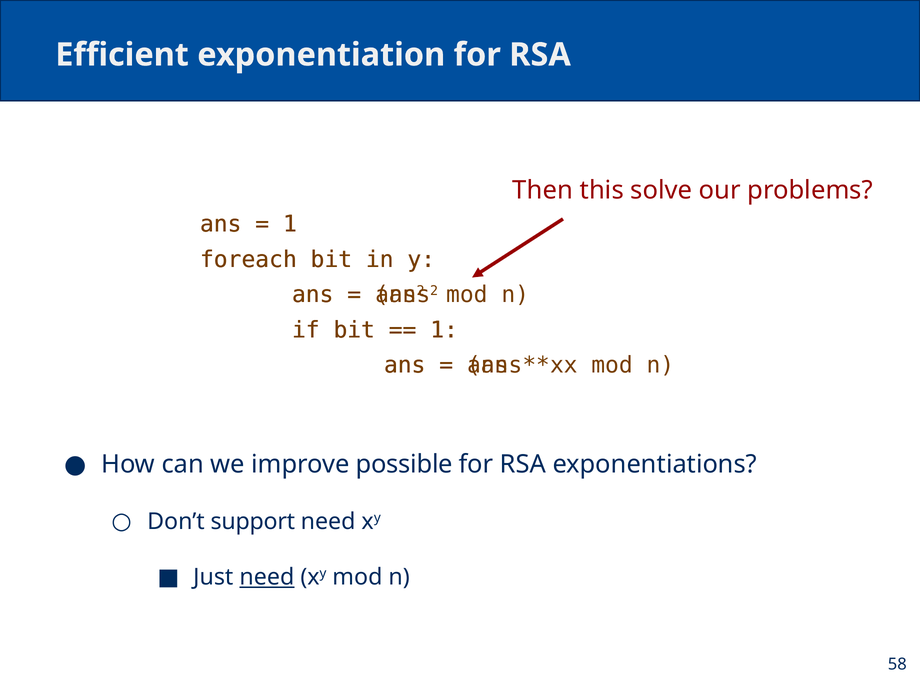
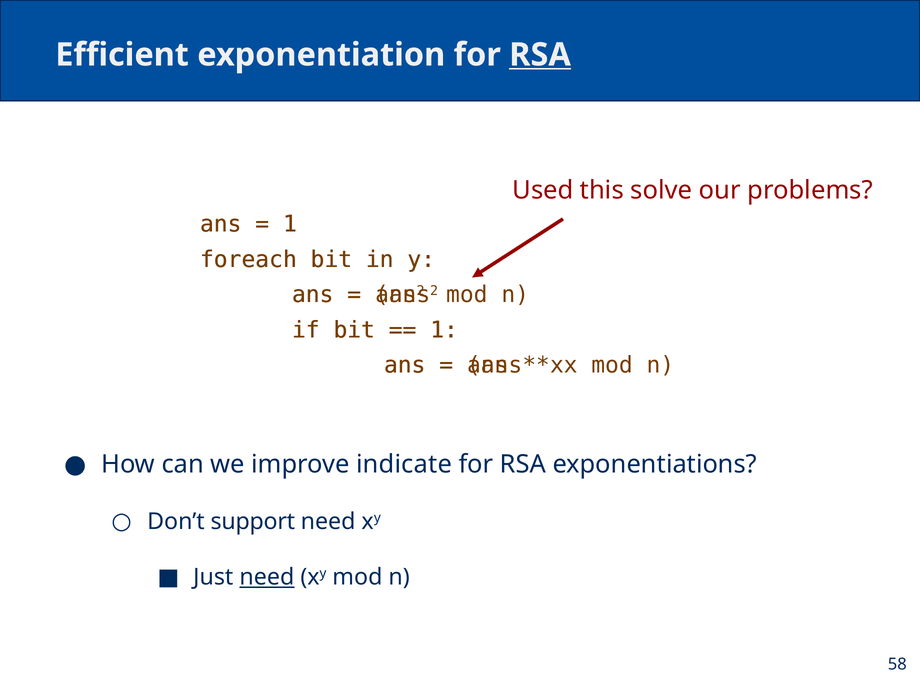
RSA at (540, 55) underline: none -> present
Then: Then -> Used
possible: possible -> indicate
